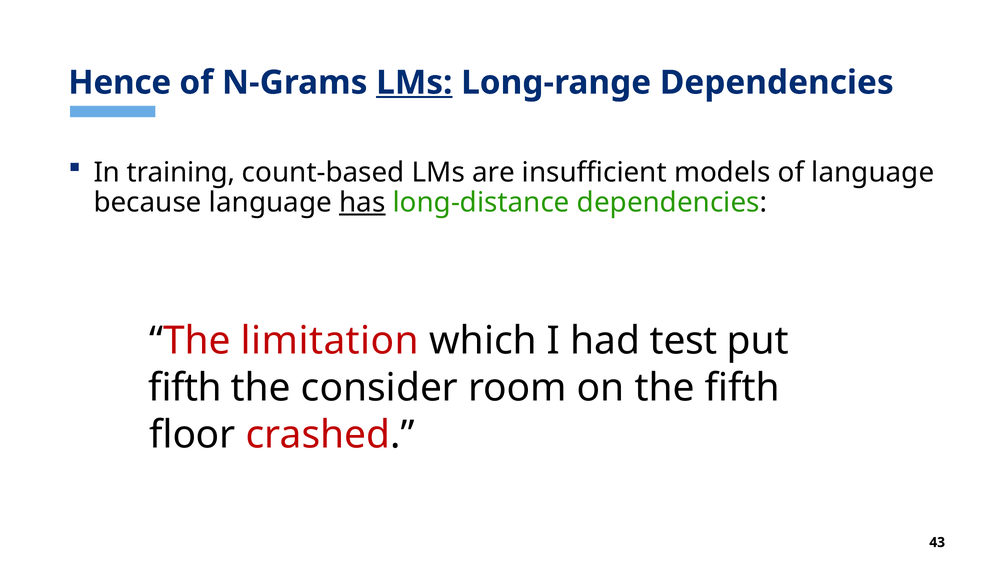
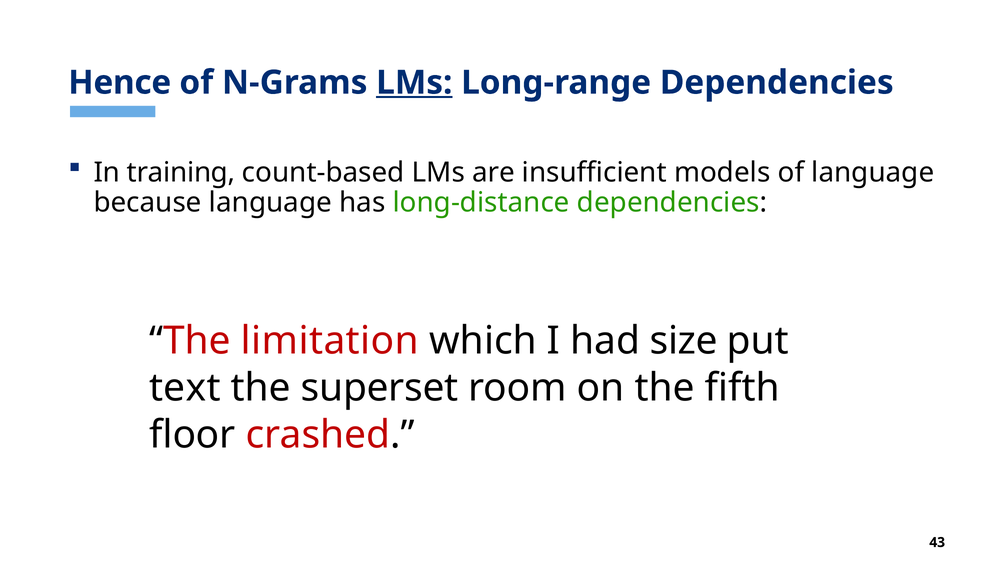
has underline: present -> none
test: test -> size
fifth at (185, 388): fifth -> text
consider: consider -> superset
